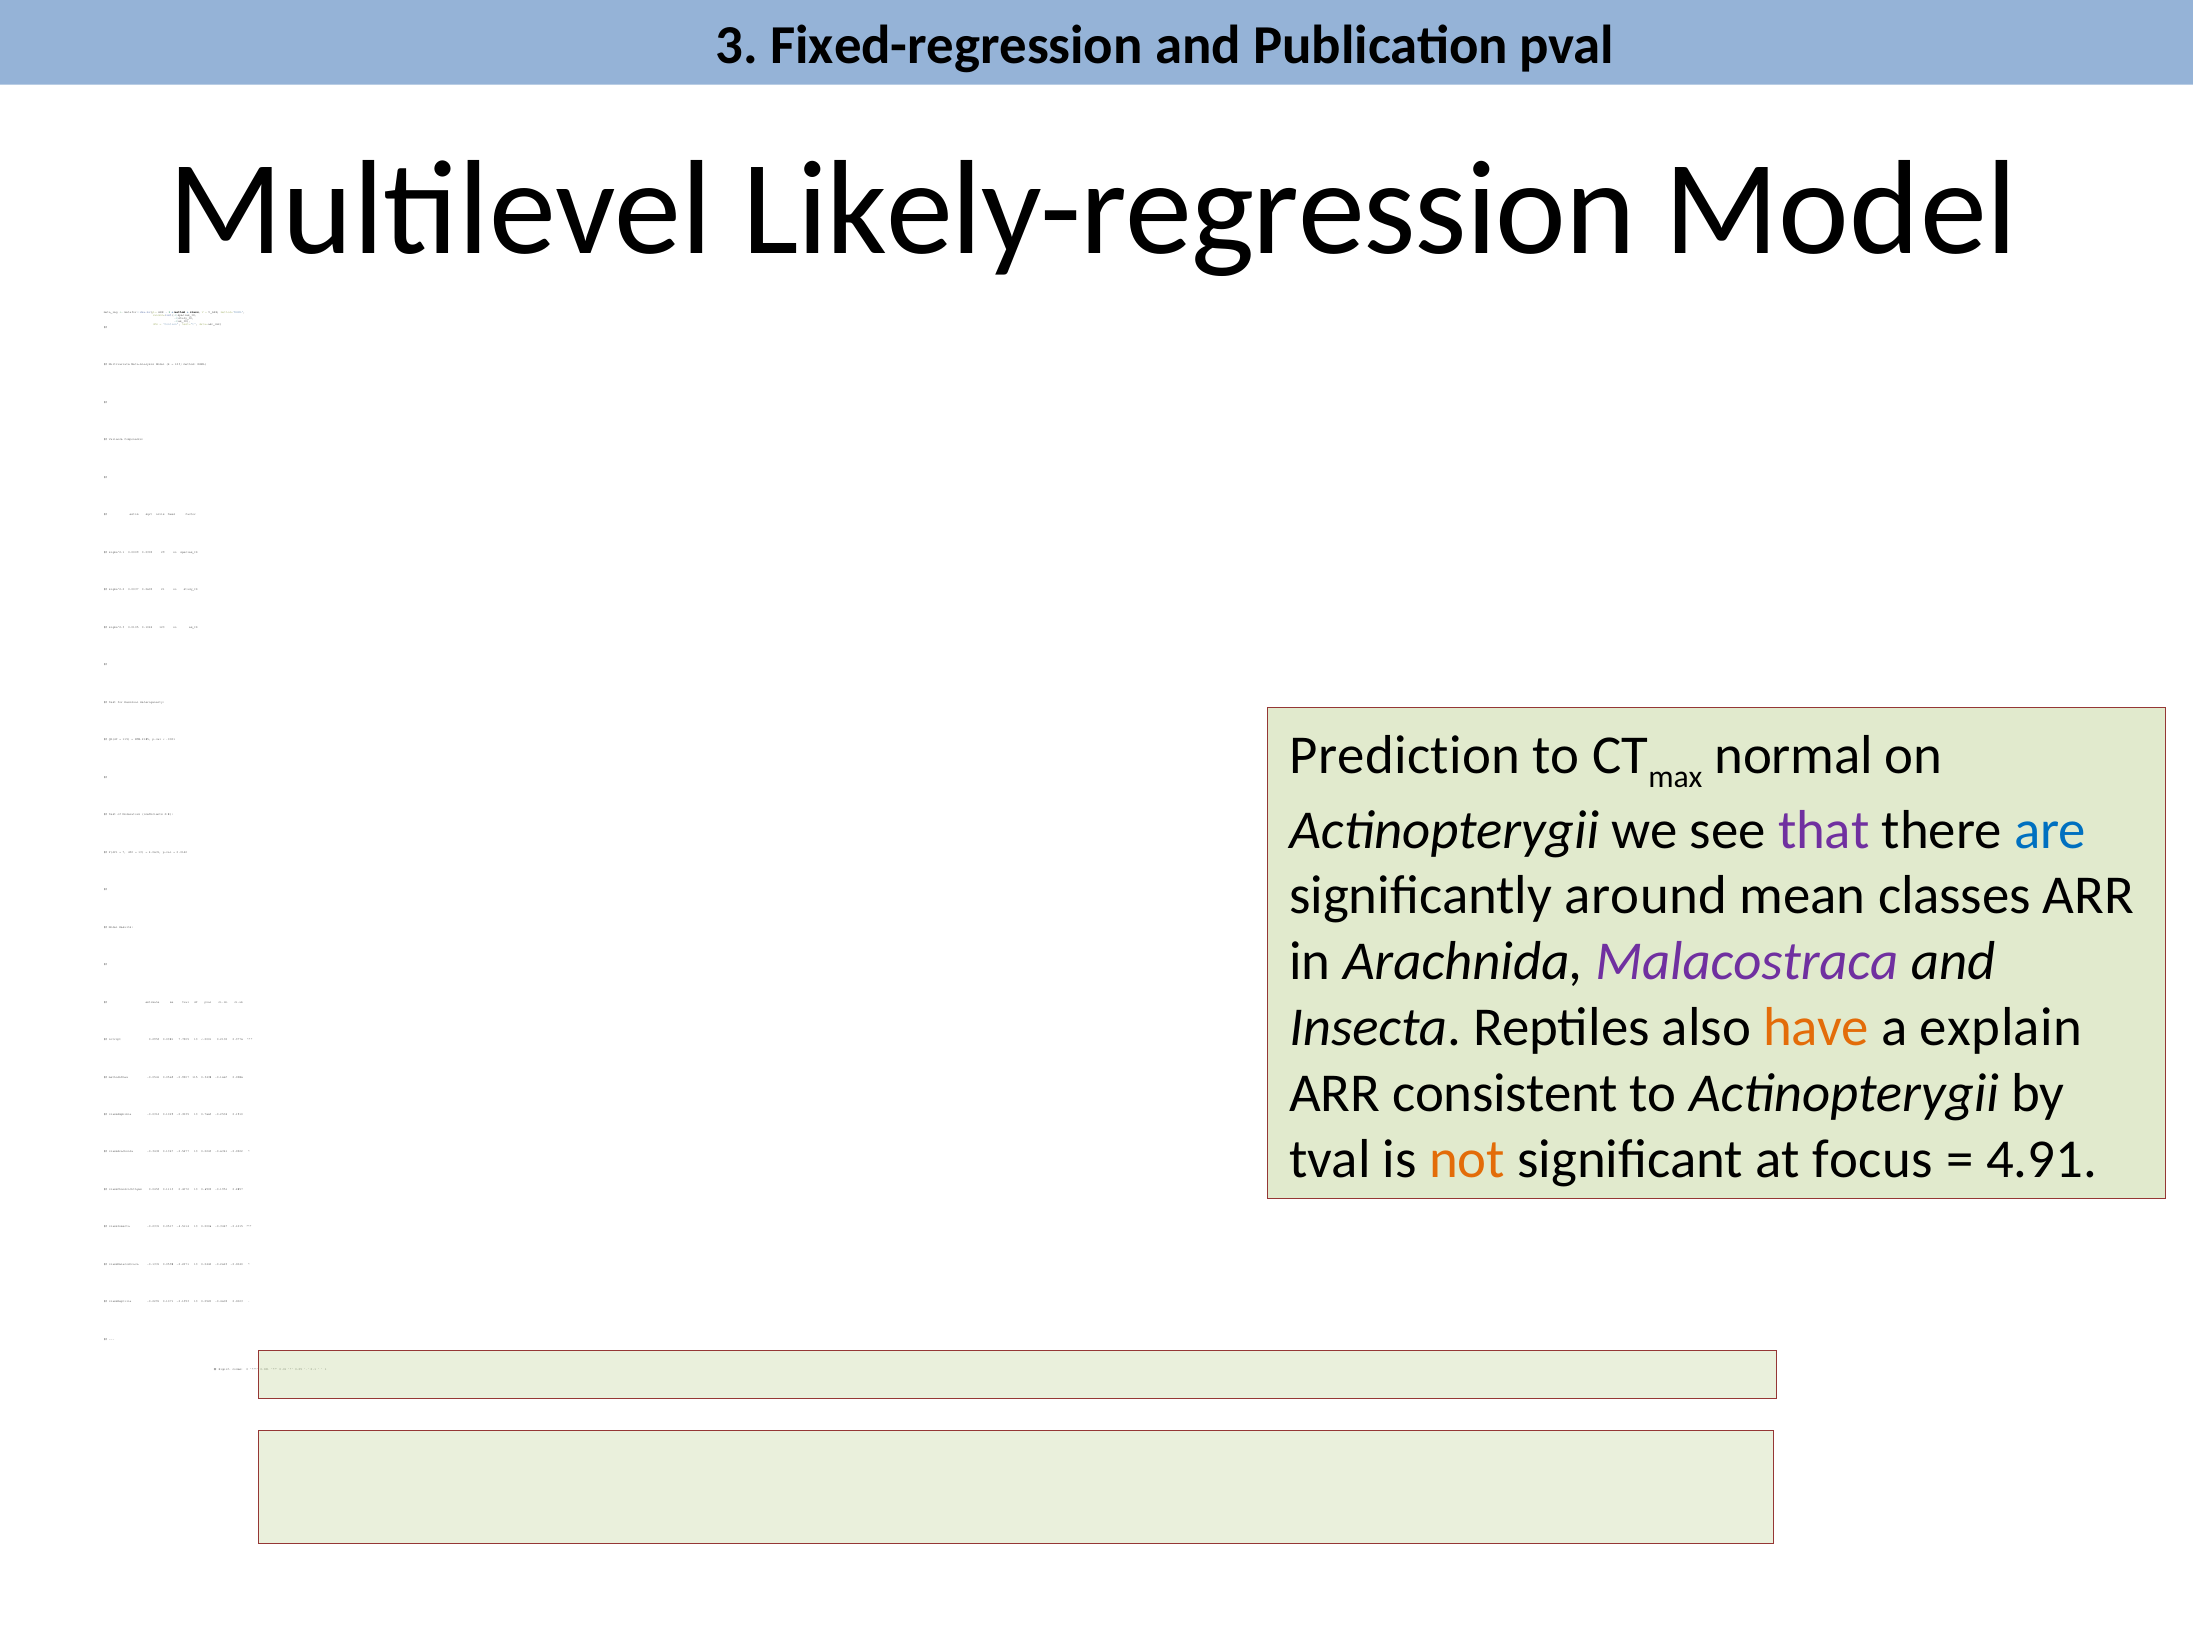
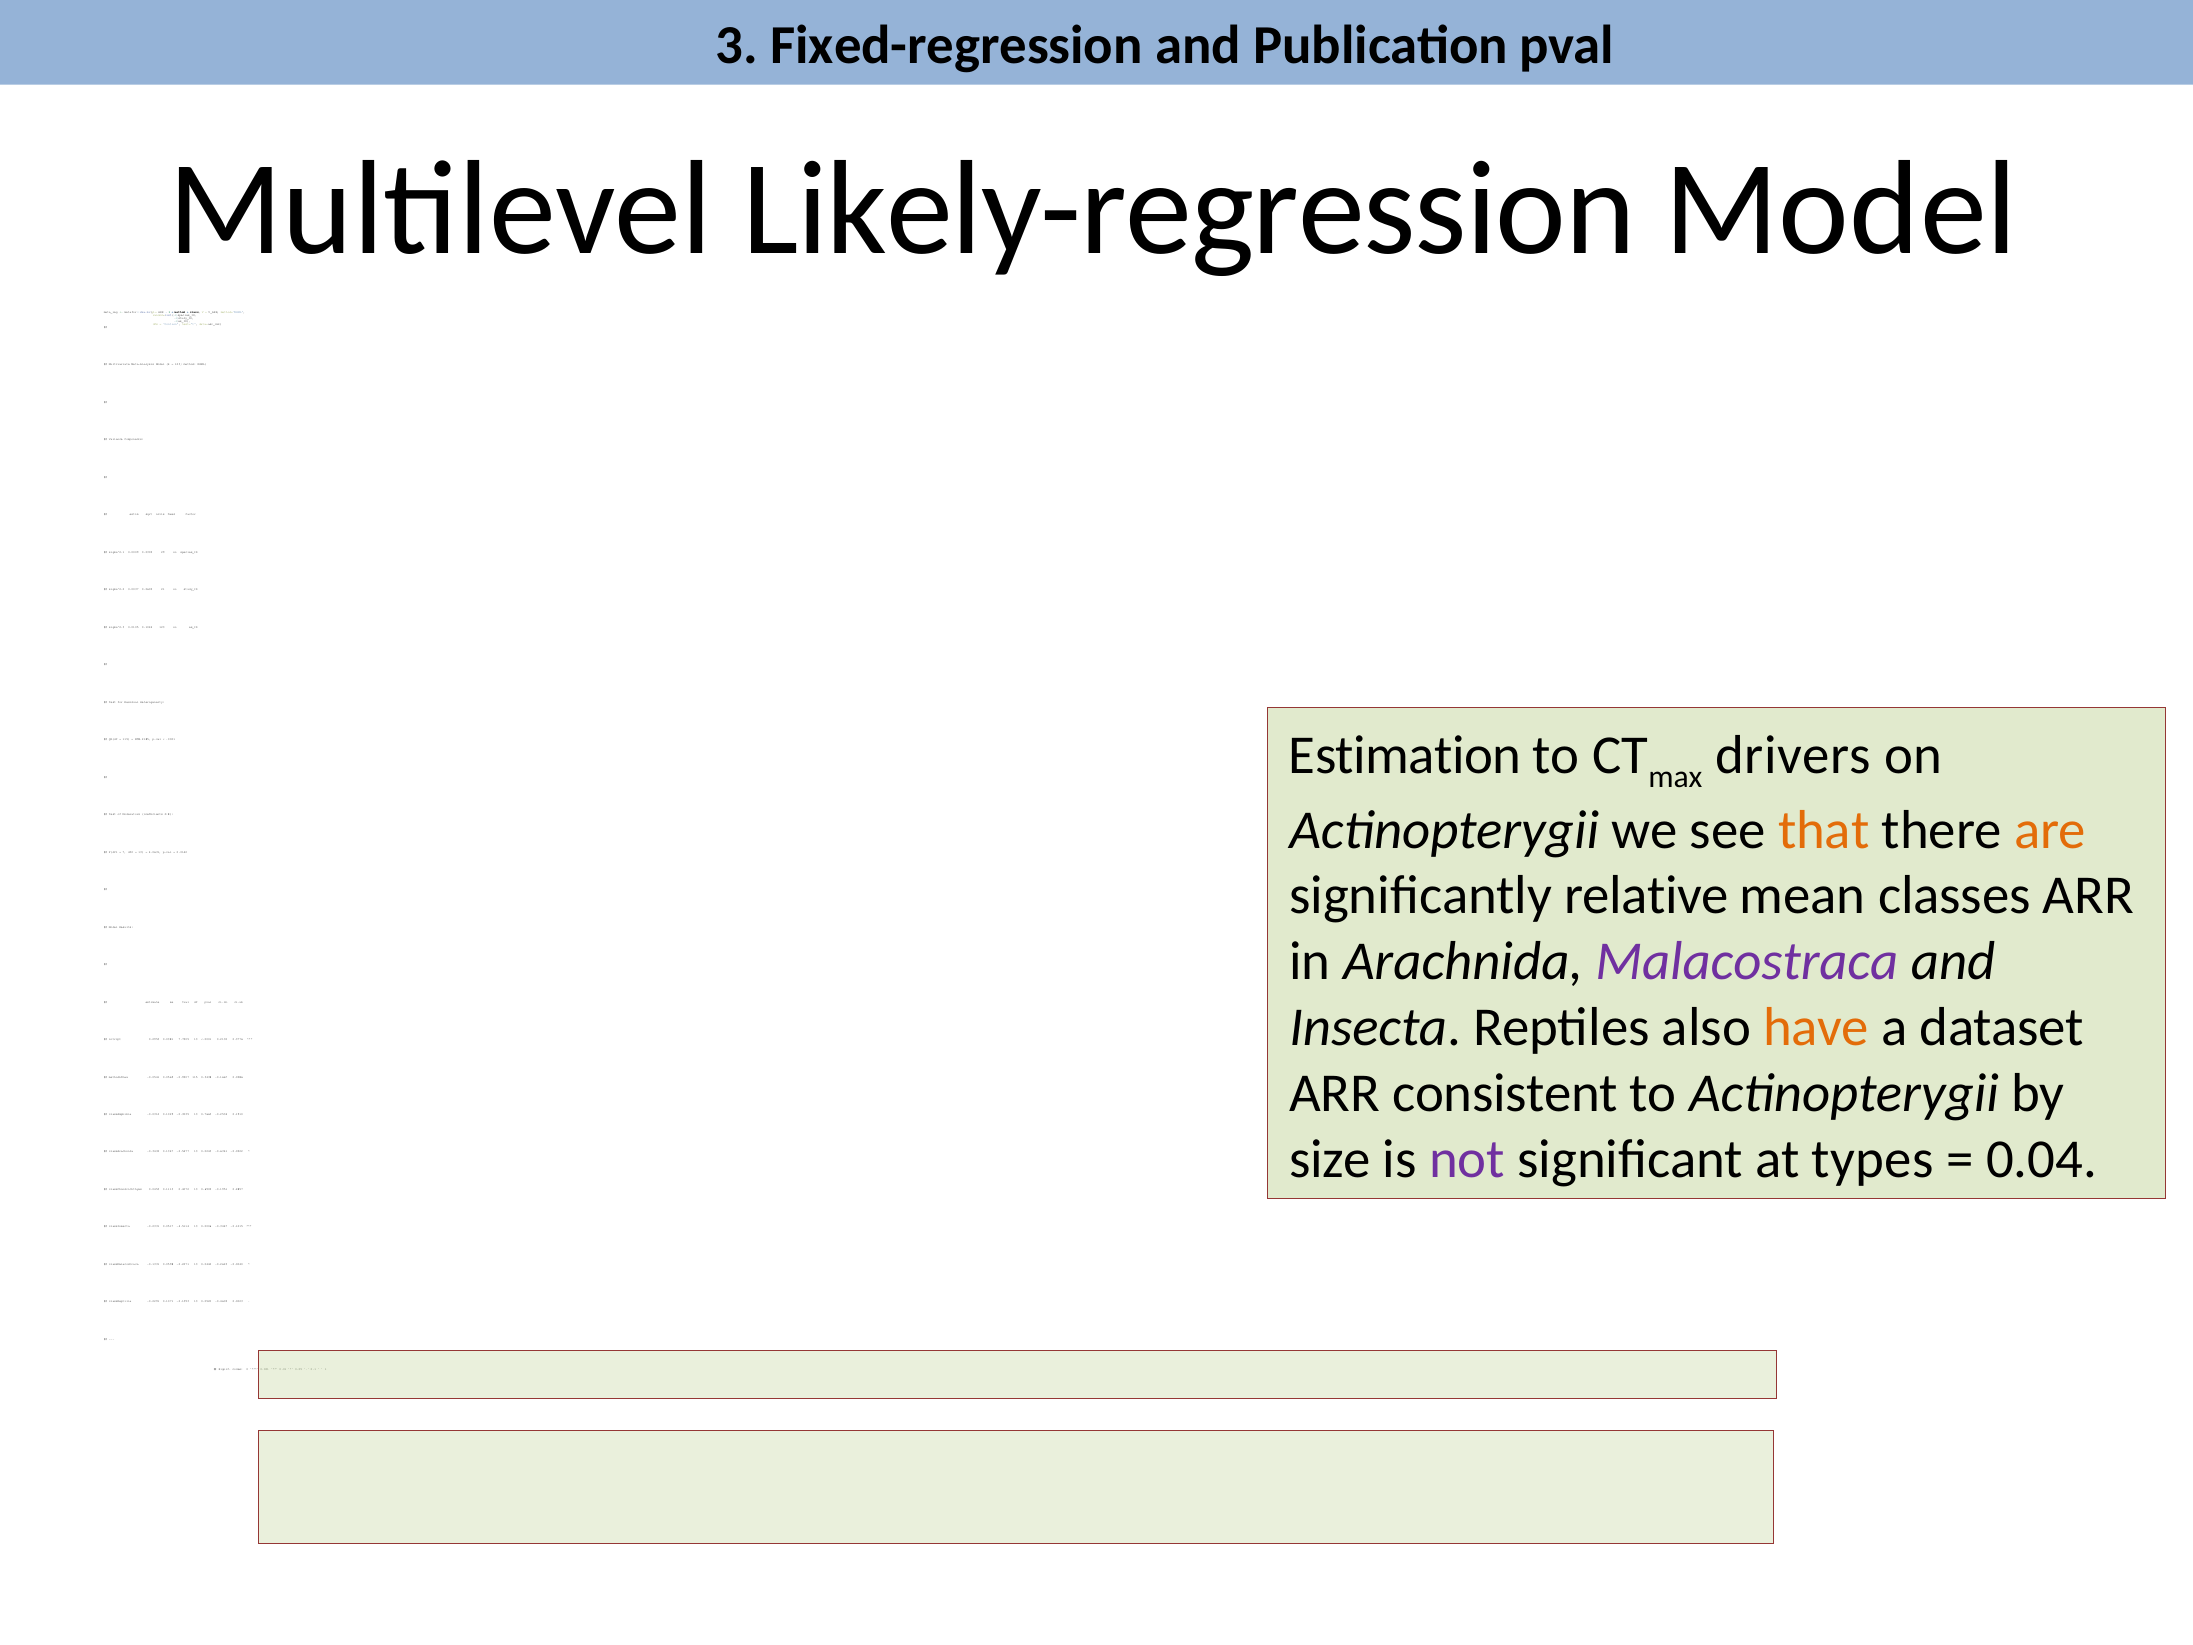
Prediction: Prediction -> Estimation
normal: normal -> drivers
that colour: purple -> orange
are colour: blue -> orange
around: around -> relative
explain: explain -> dataset
tval at (1330, 1159): tval -> size
not colour: orange -> purple
focus: focus -> types
4.91: 4.91 -> 0.04
